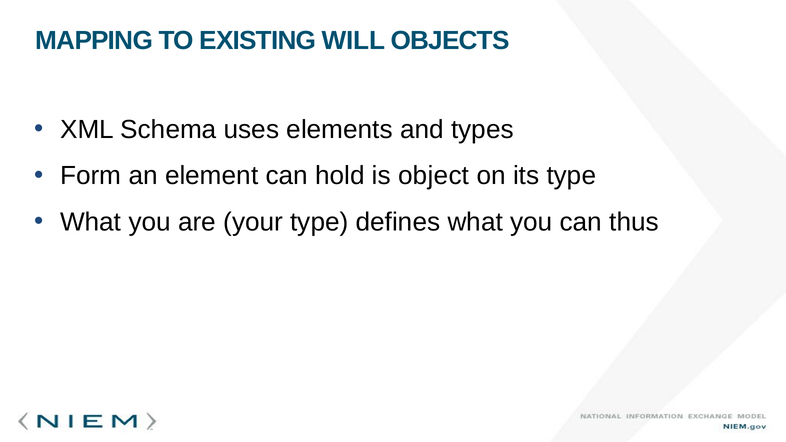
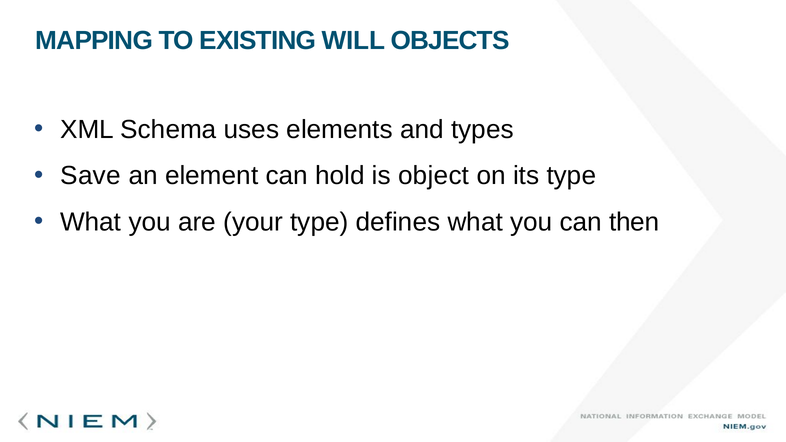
Form: Form -> Save
thus: thus -> then
